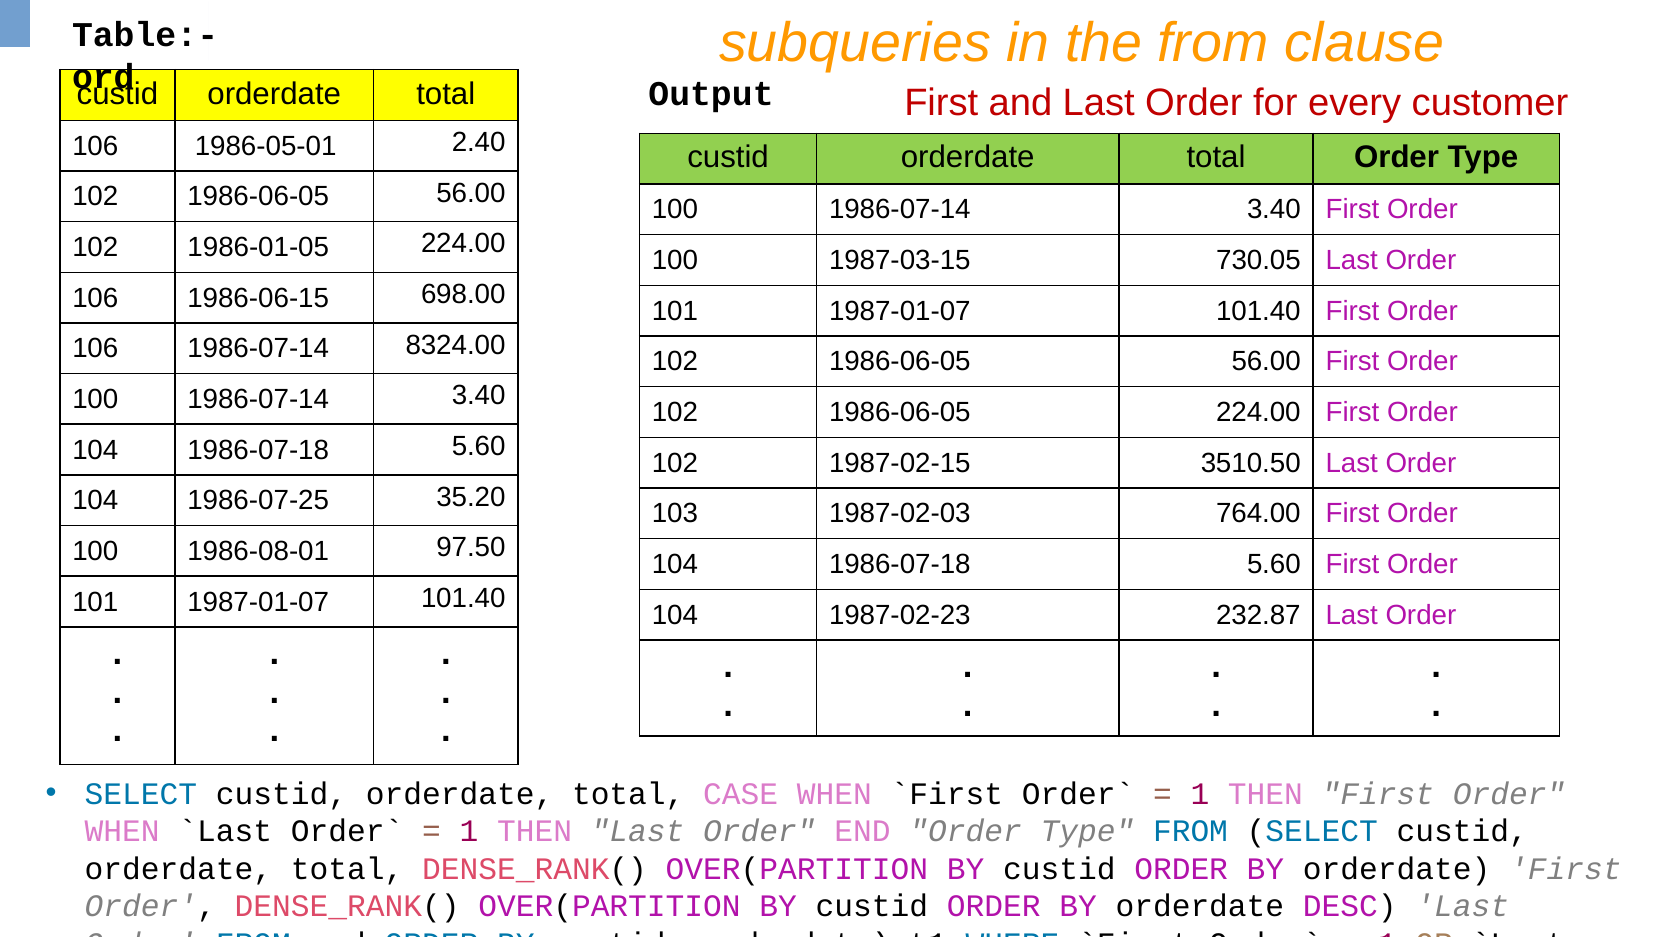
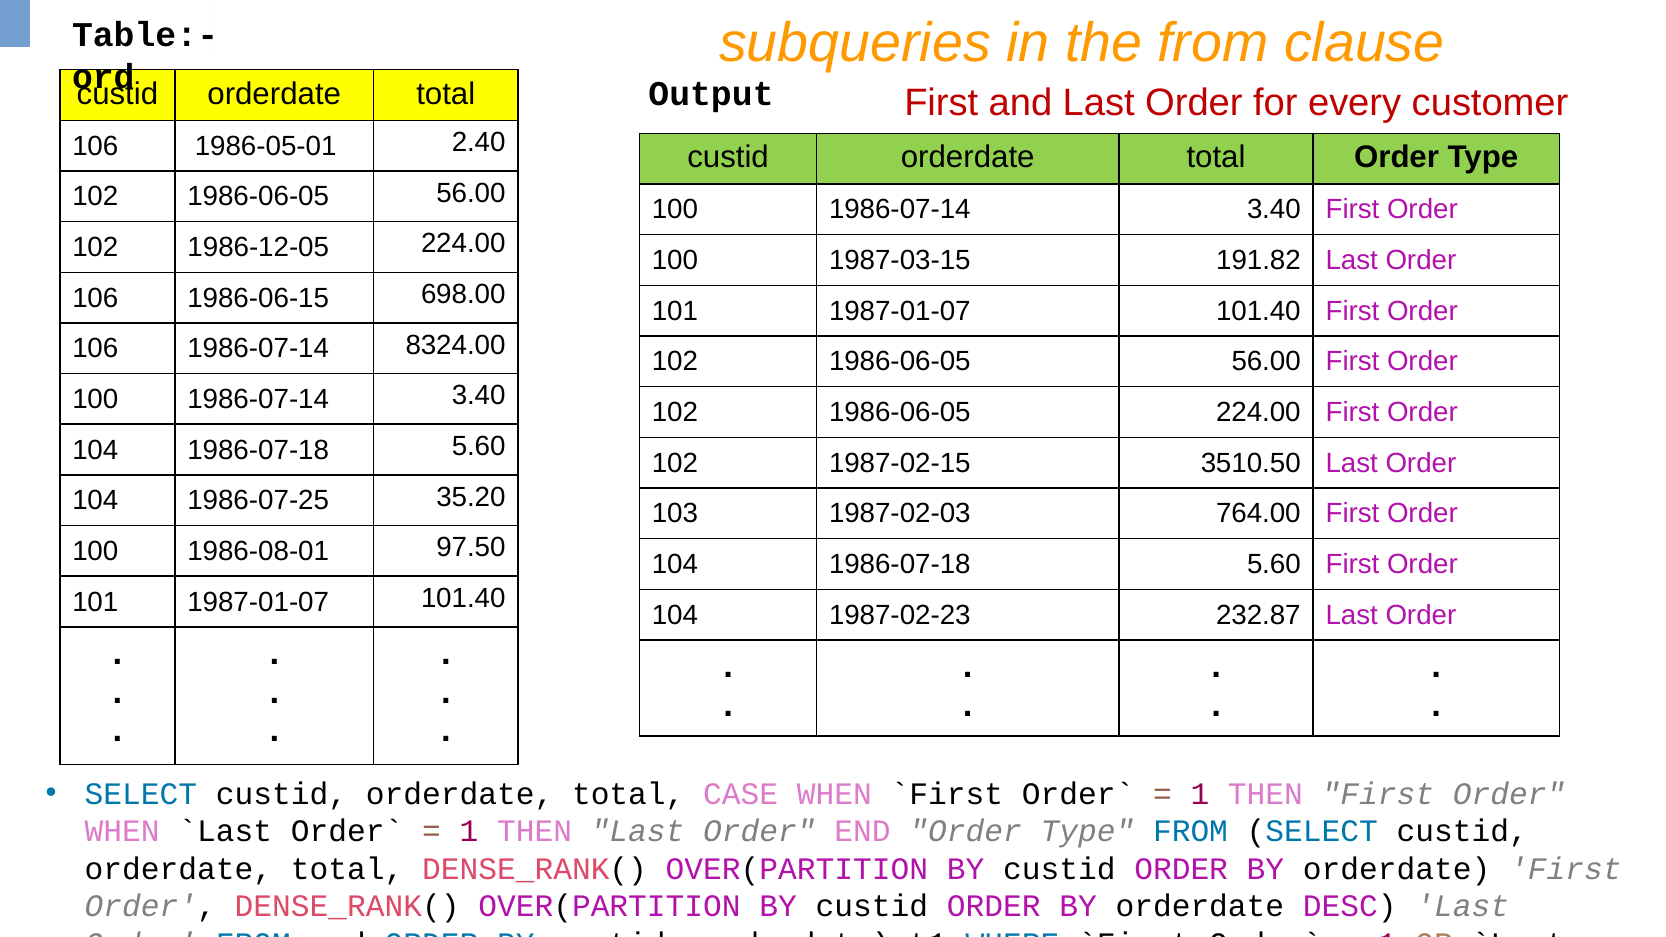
1986-01-05: 1986-01-05 -> 1986-12-05
730.05: 730.05 -> 191.82
